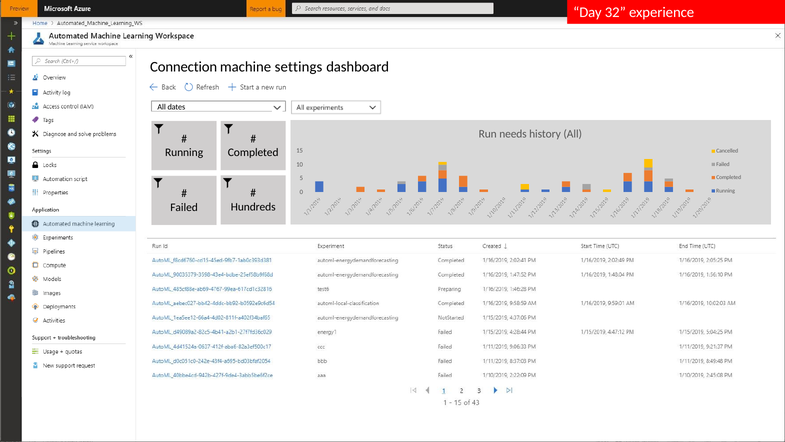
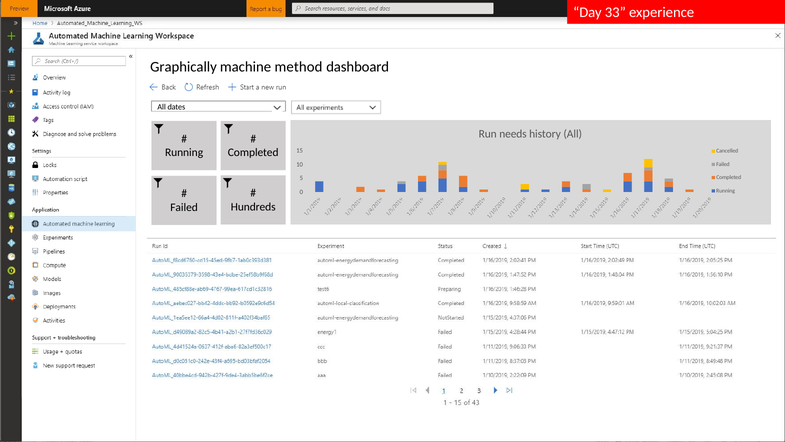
32: 32 -> 33
Connection: Connection -> Graphically
settings: settings -> method
